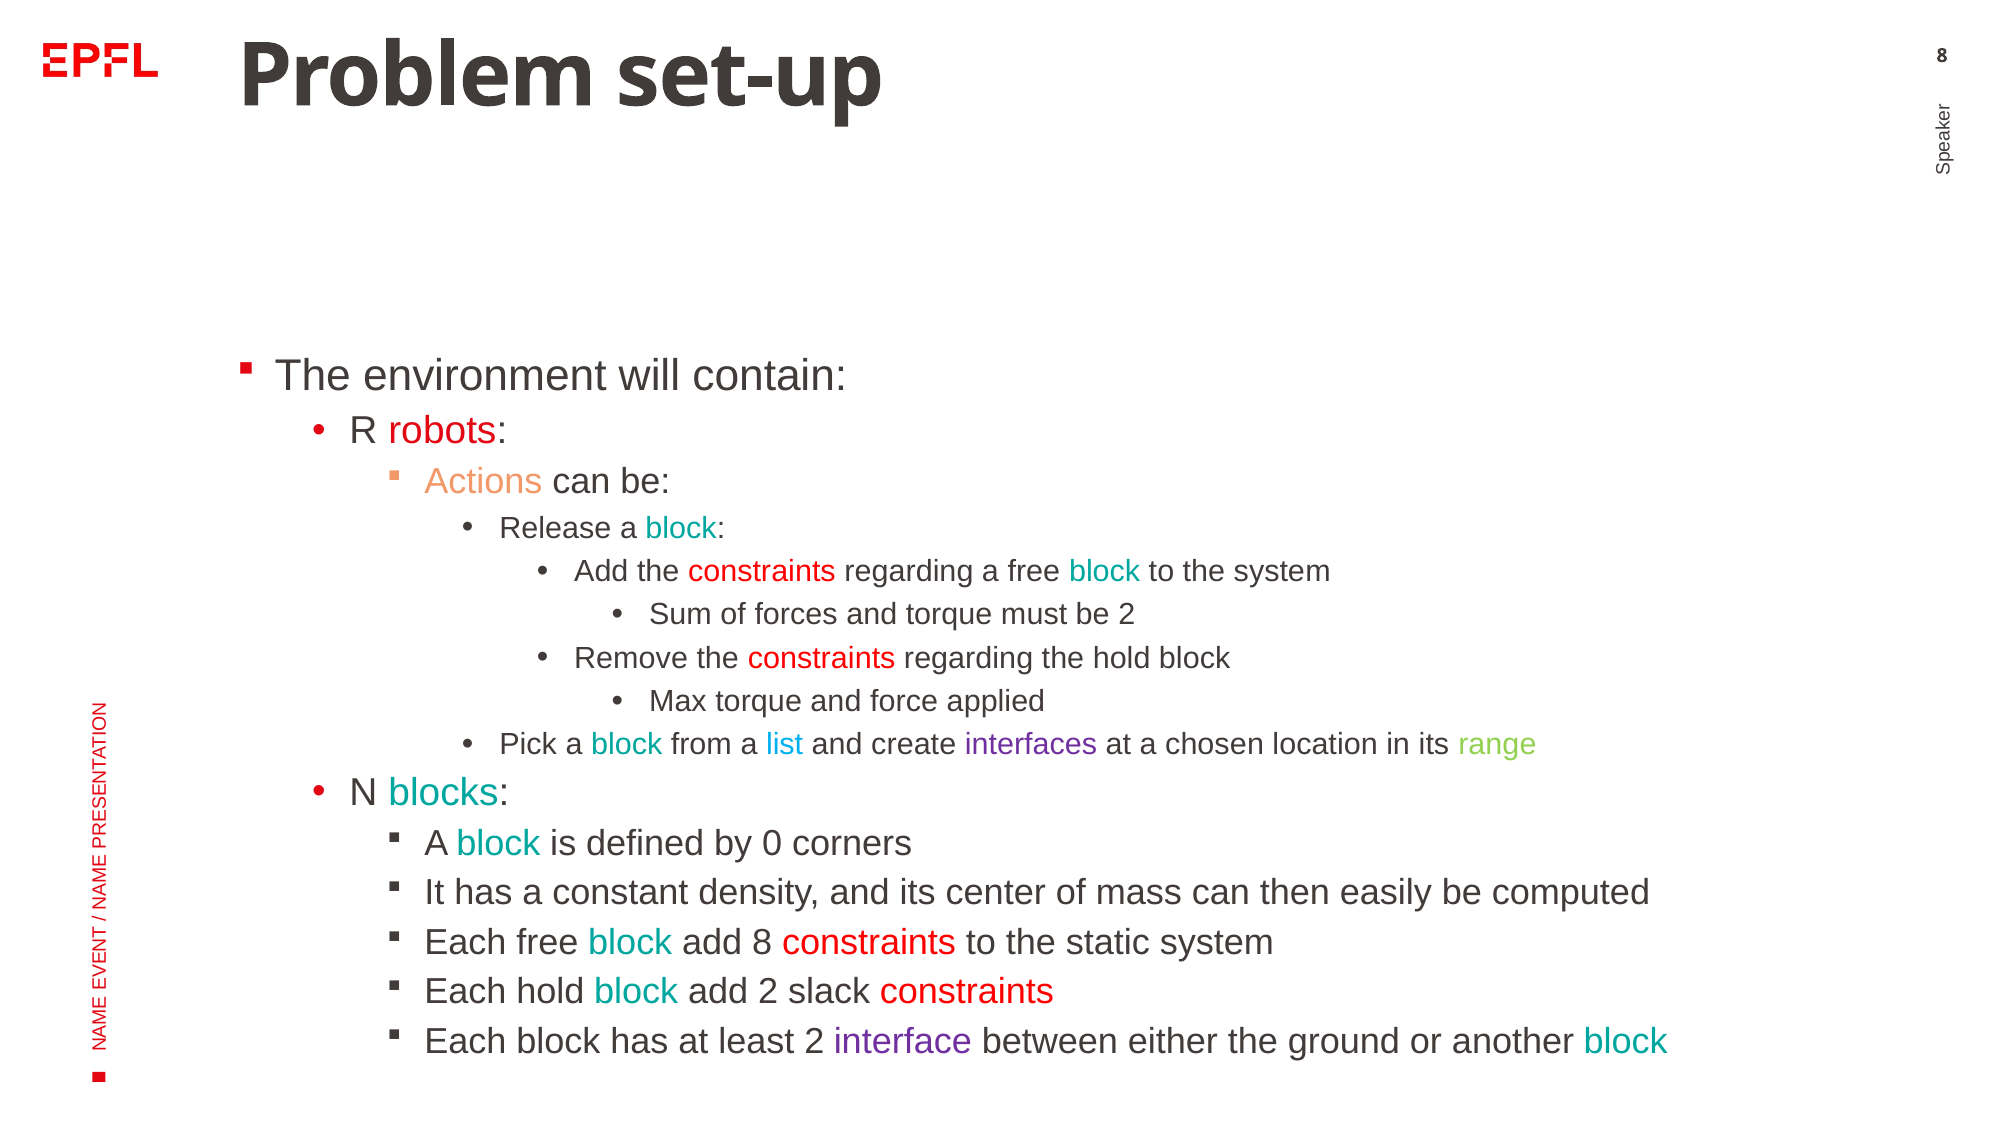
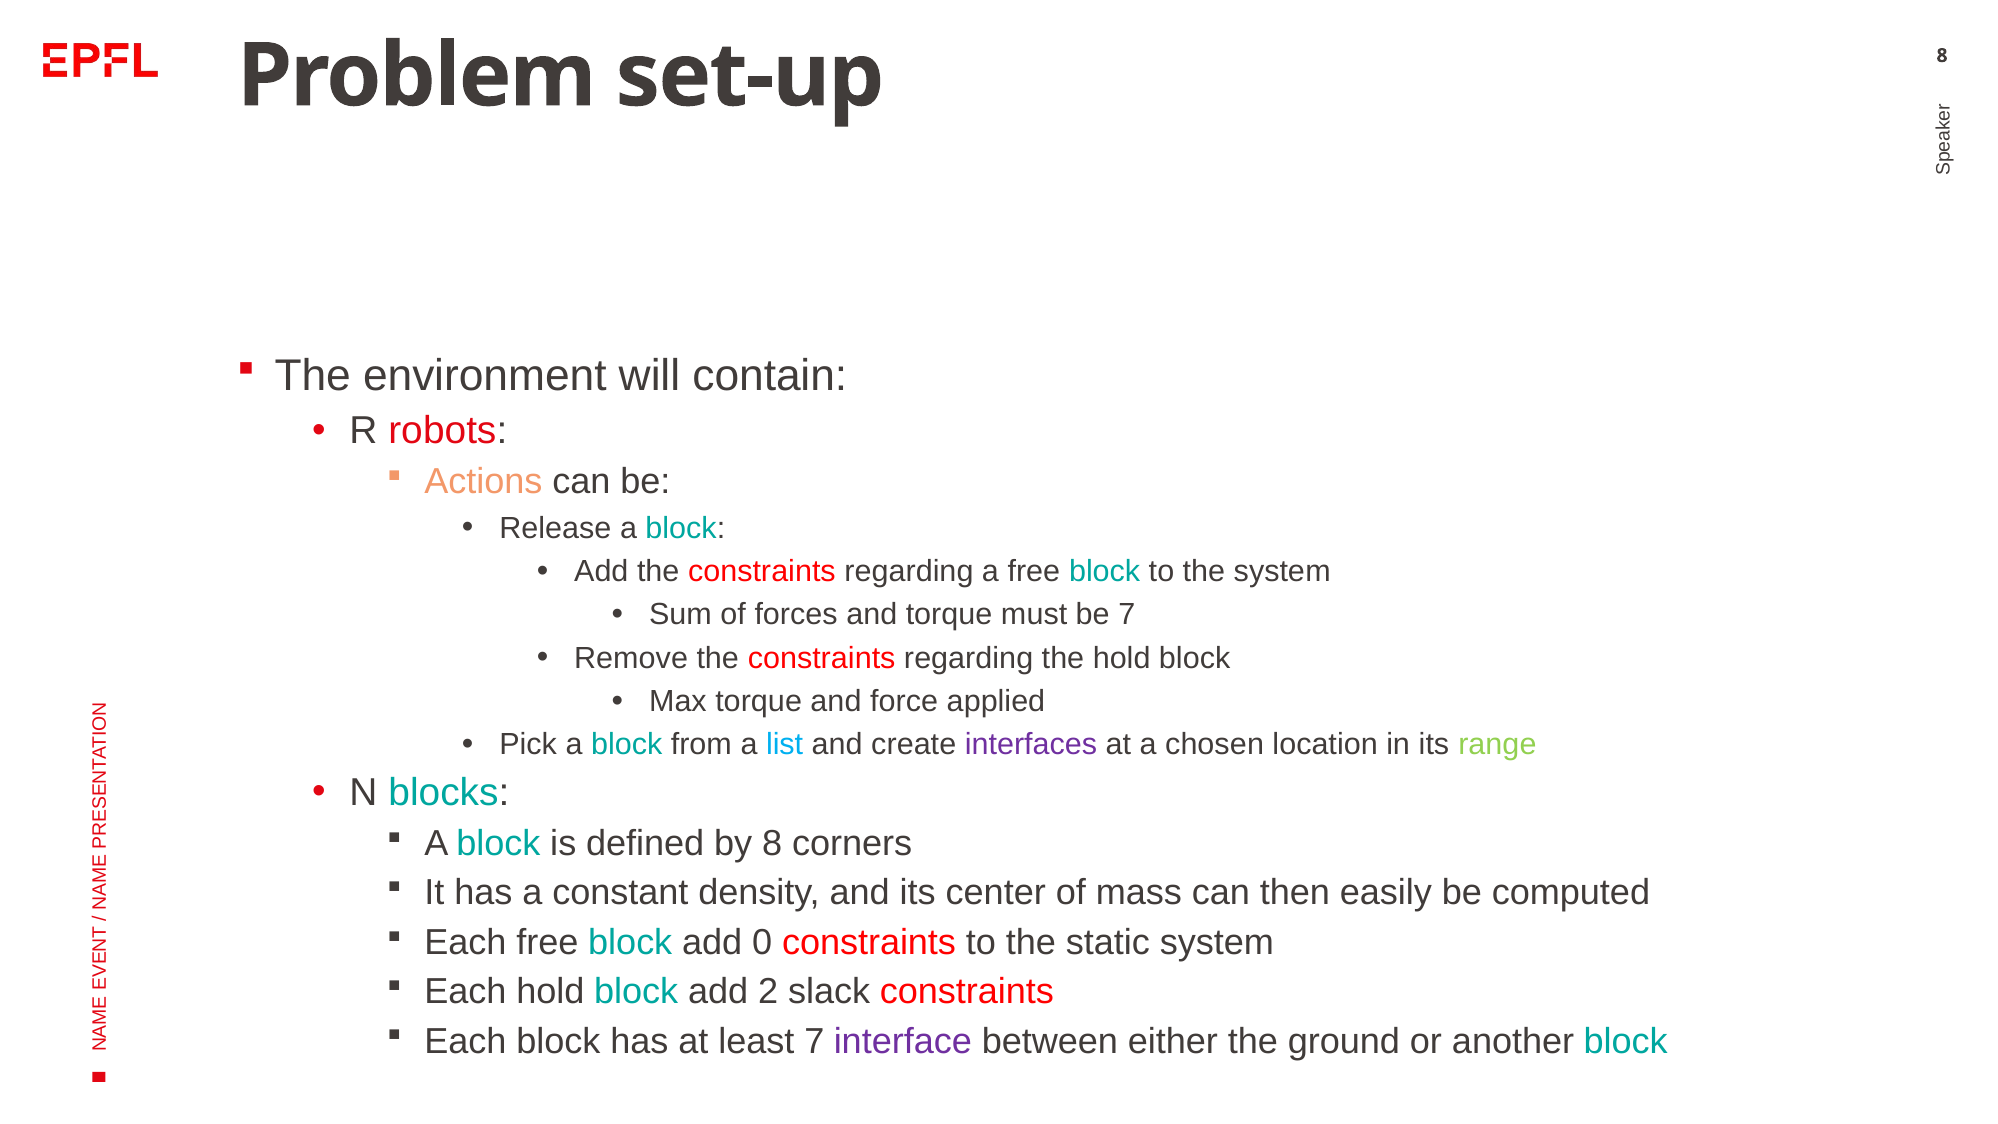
be 2: 2 -> 7
by 0: 0 -> 8
add 8: 8 -> 0
least 2: 2 -> 7
